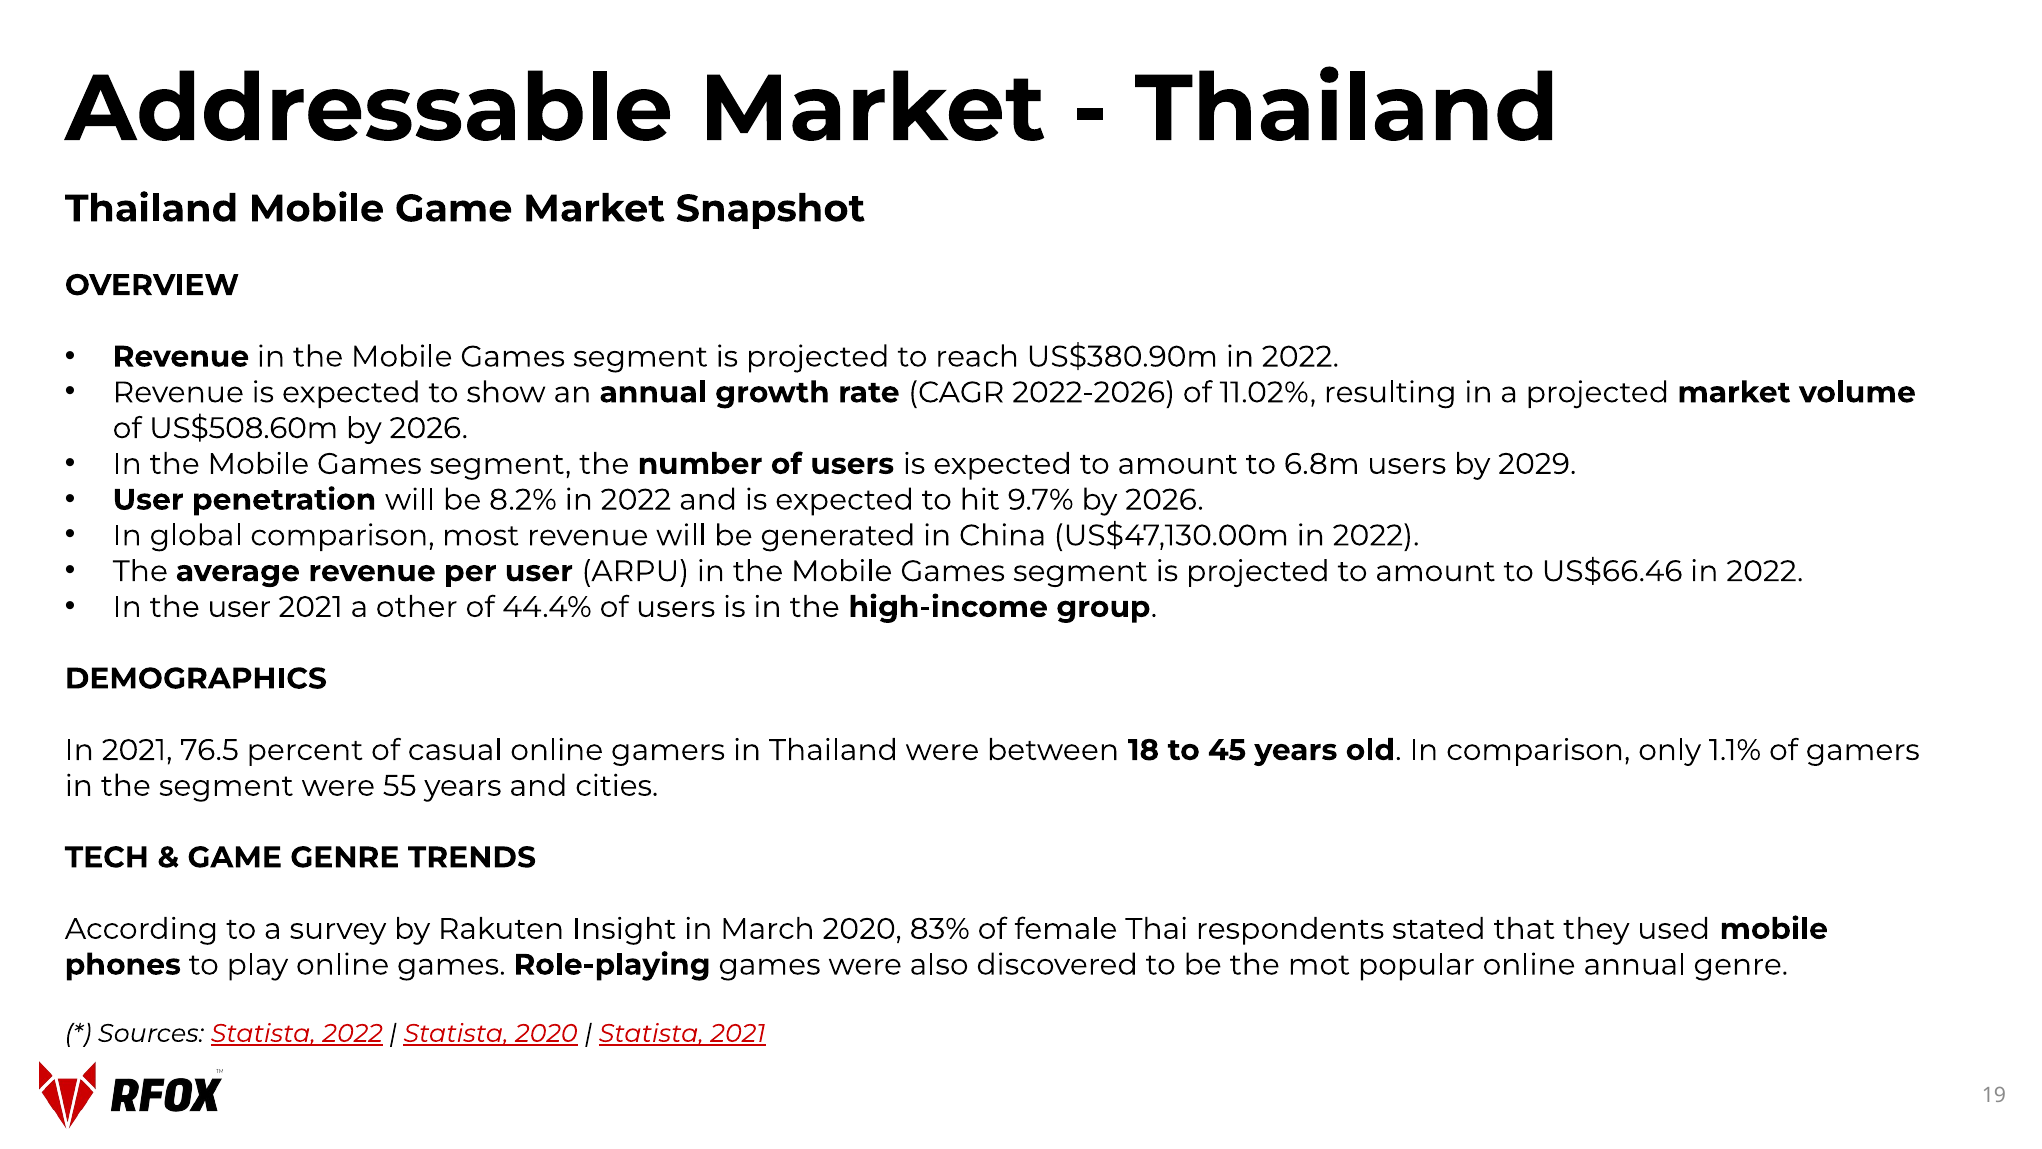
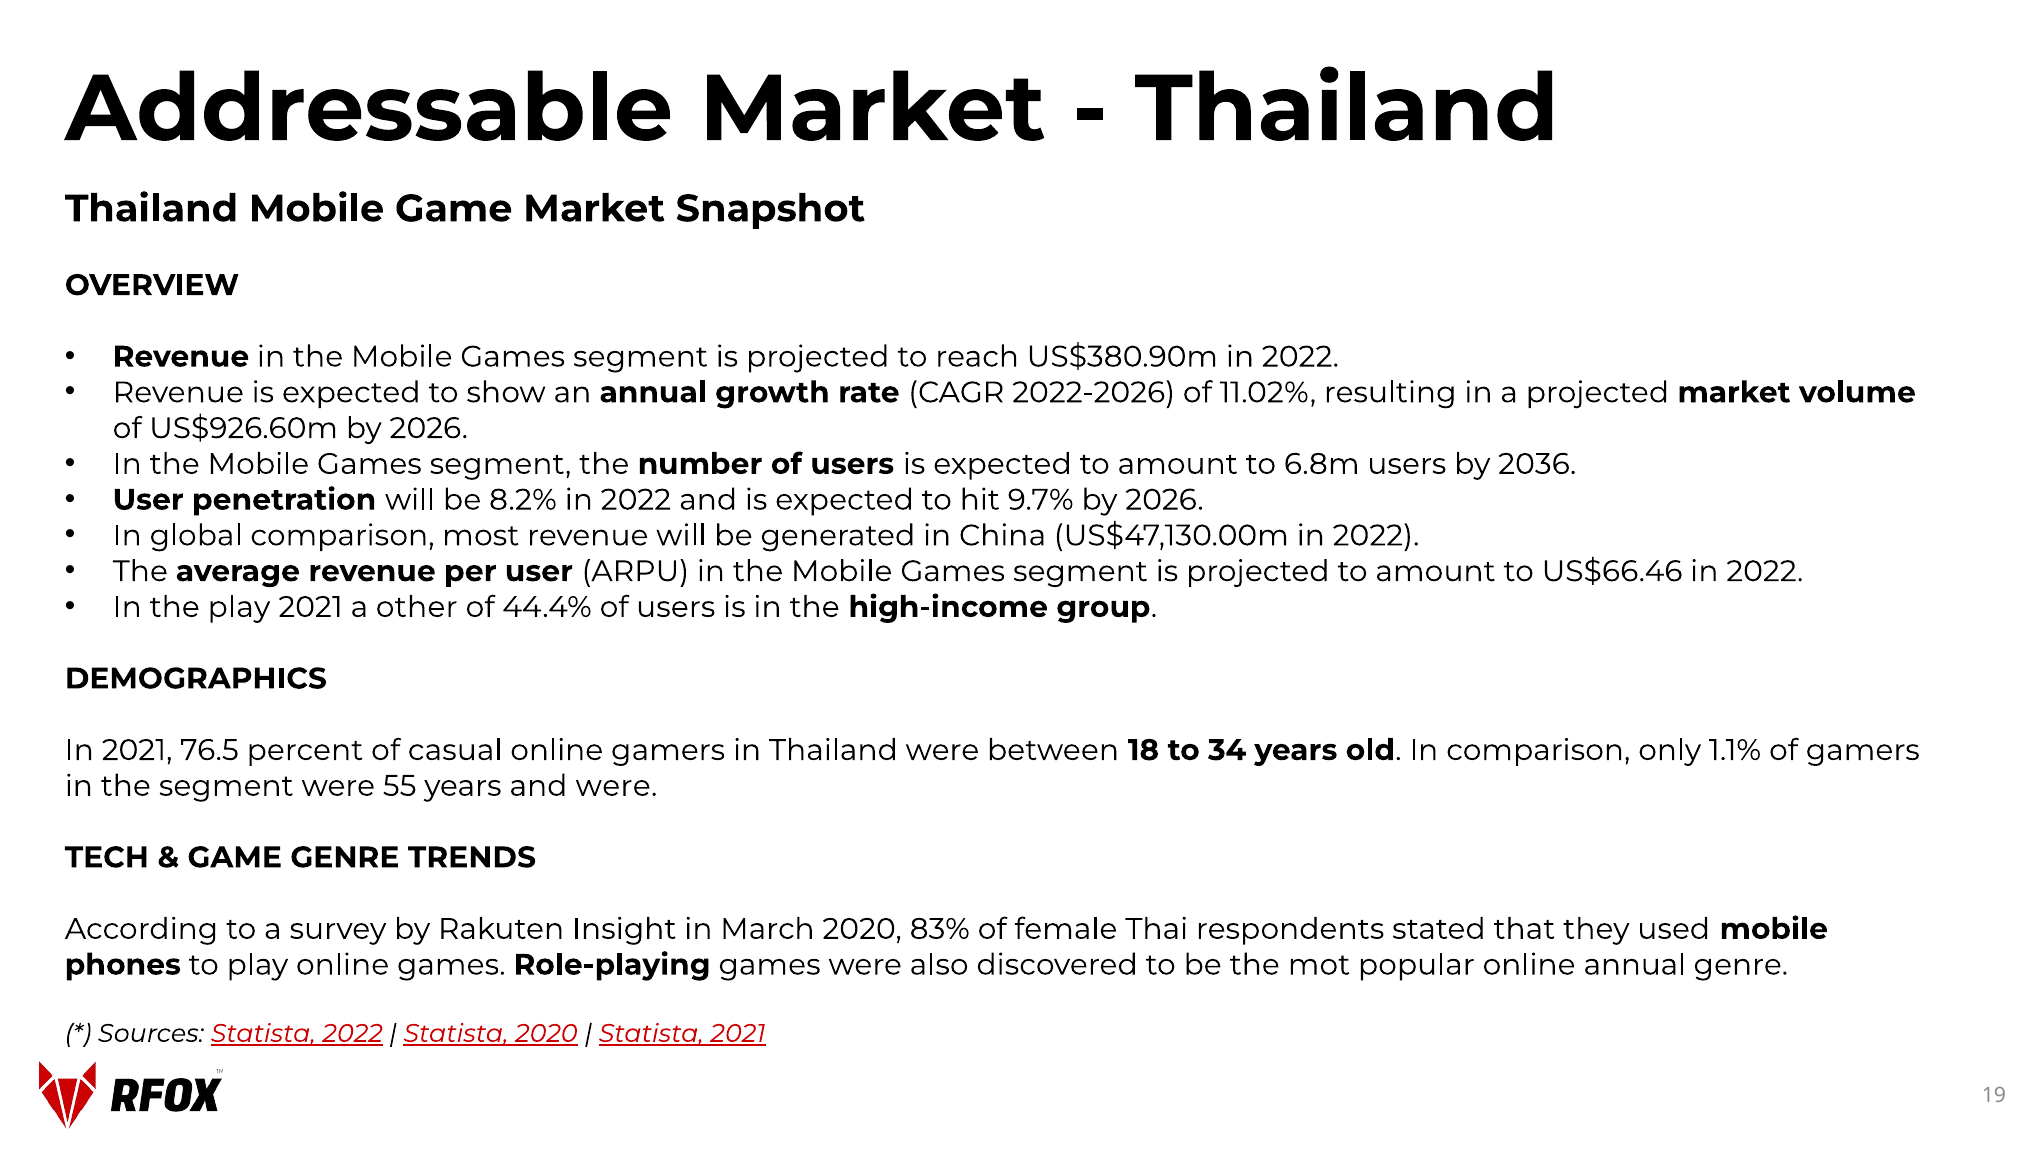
US$508.60m: US$508.60m -> US$926.60m
2029: 2029 -> 2036
the user: user -> play
45: 45 -> 34
and cities: cities -> were
